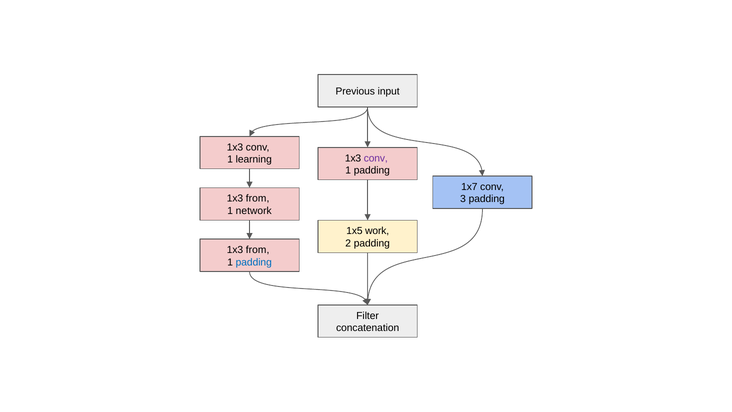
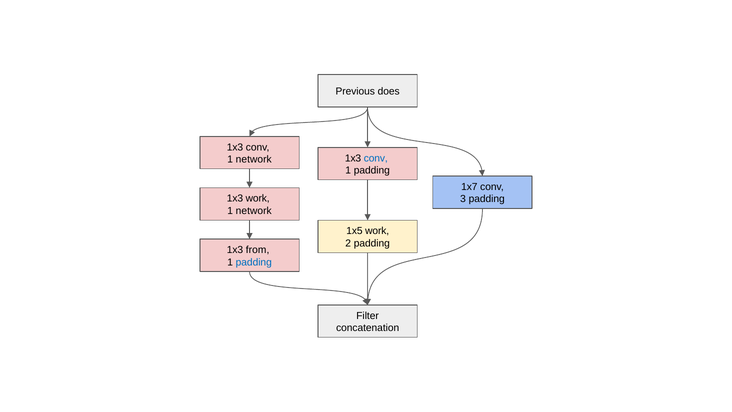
input: input -> does
conv at (376, 158) colour: purple -> blue
learning at (254, 159): learning -> network
from at (258, 198): from -> work
